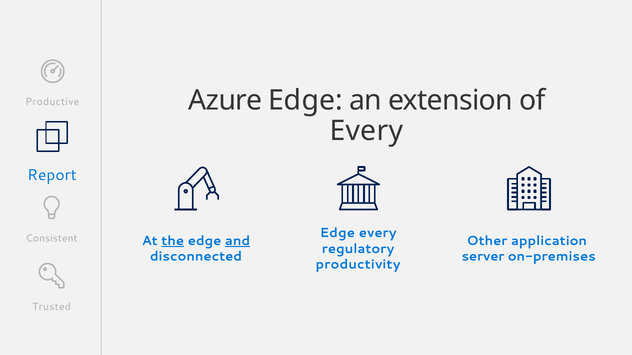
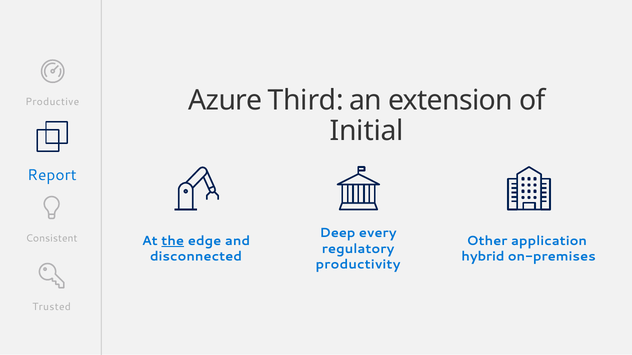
Azure Edge: Edge -> Third
Every at (366, 131): Every -> Initial
Edge at (337, 233): Edge -> Deep
and underline: present -> none
server: server -> hybrid
